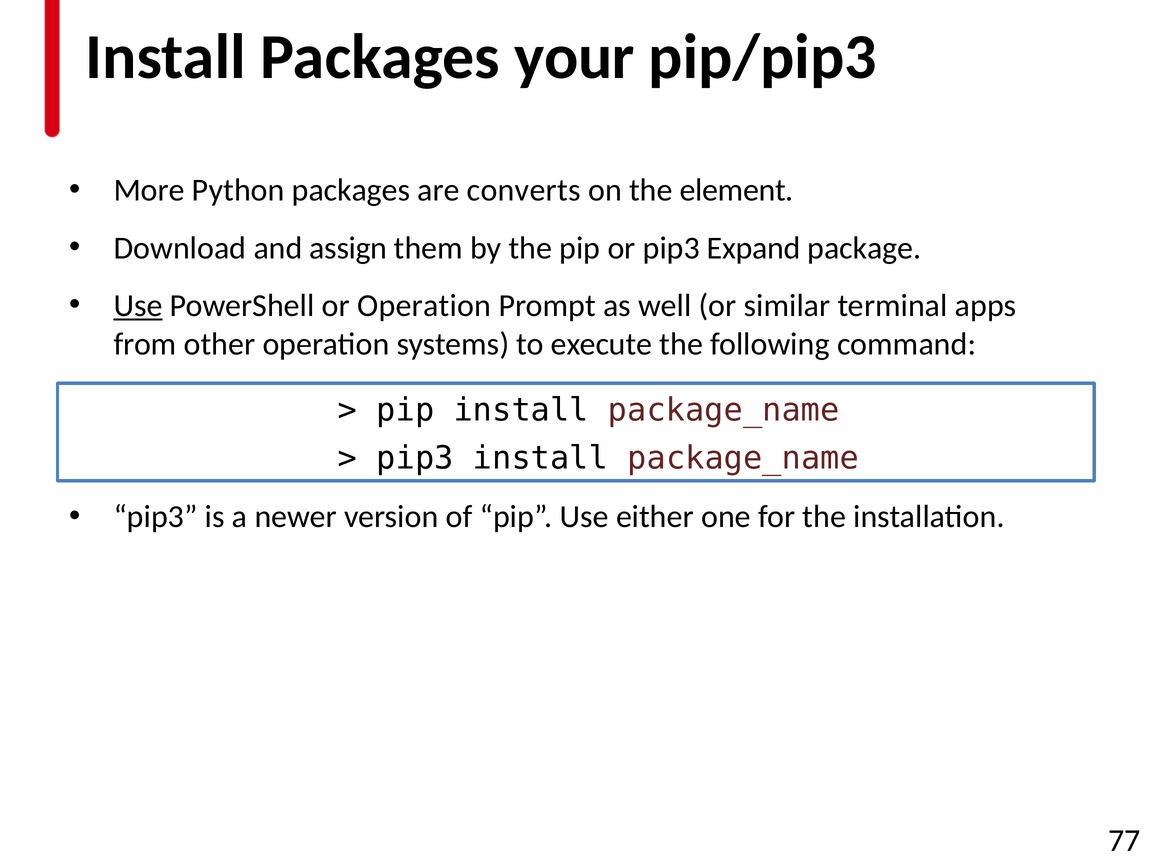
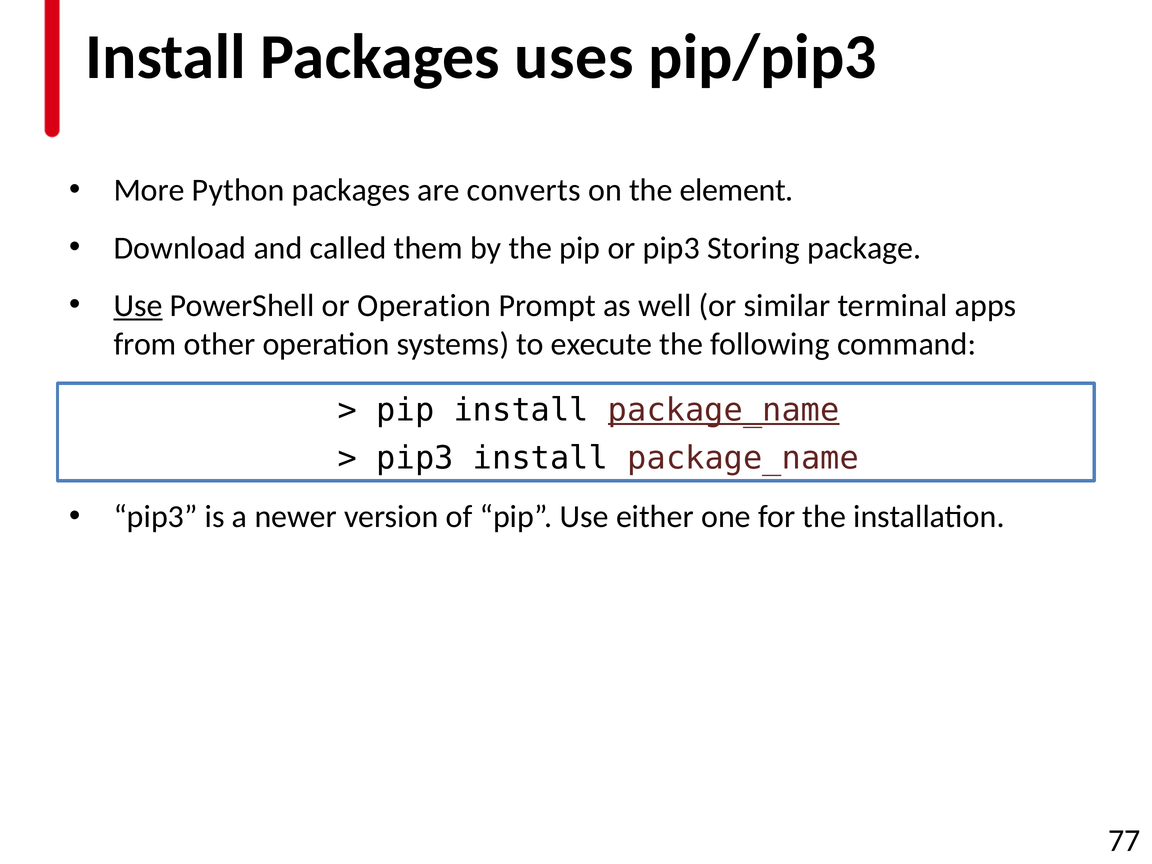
your: your -> uses
assign: assign -> called
Expand: Expand -> Storing
package_name at (724, 410) underline: none -> present
